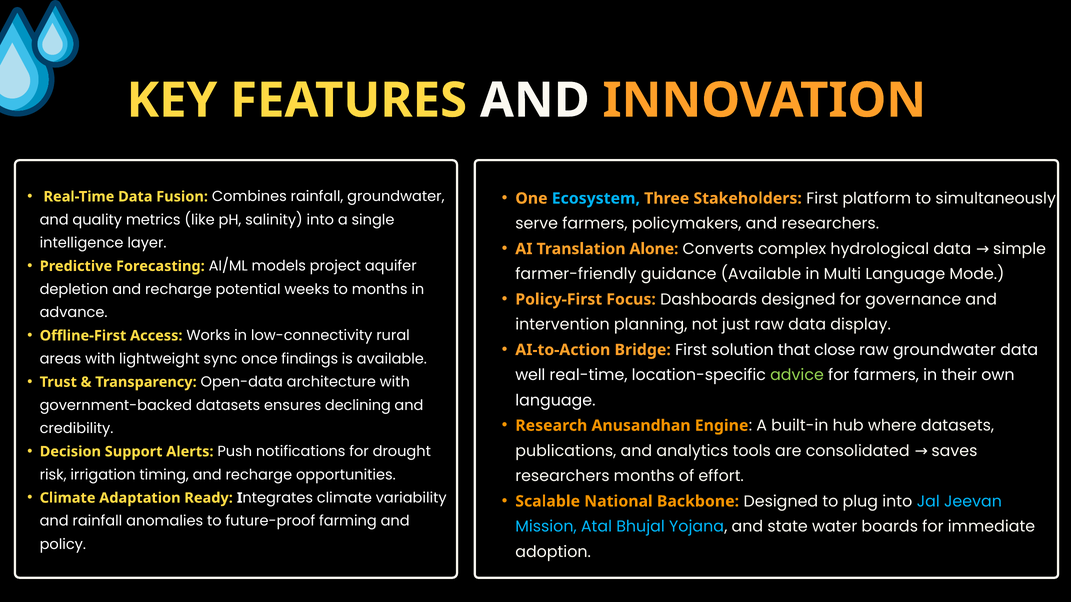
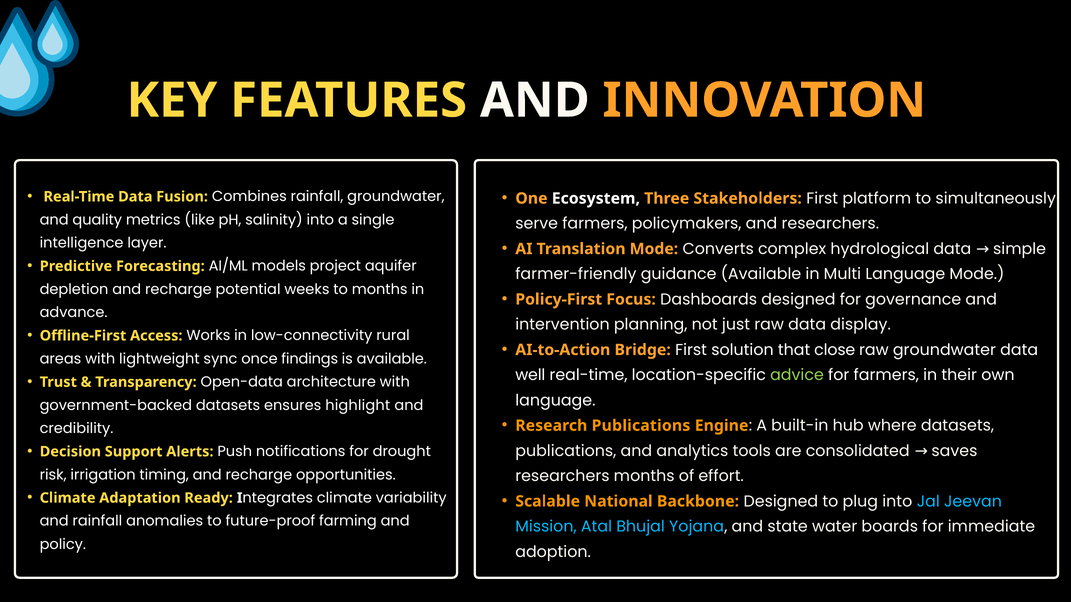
Ecosystem colour: light blue -> white
Translation Alone: Alone -> Mode
declining: declining -> highlight
Research Anusandhan: Anusandhan -> Publications
